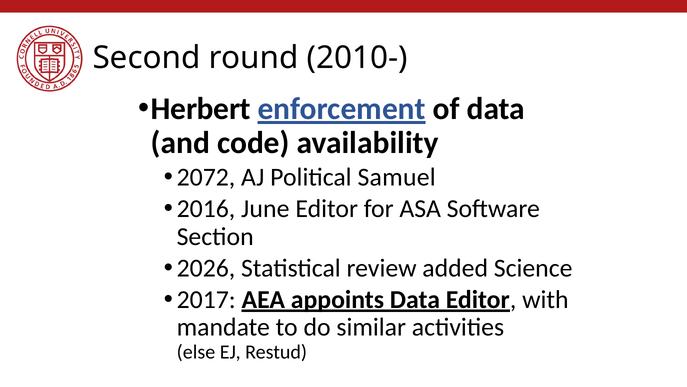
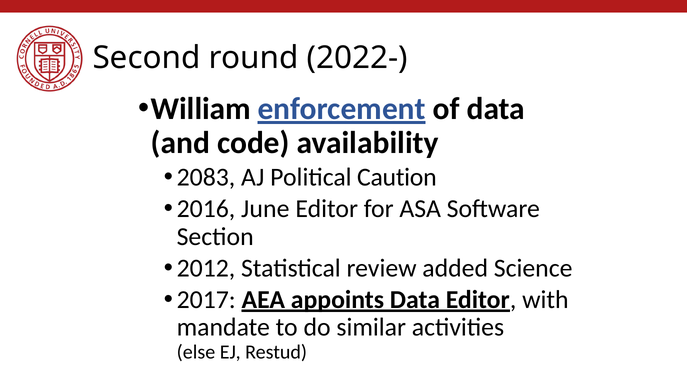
2010-: 2010- -> 2022-
Herbert: Herbert -> William
2072: 2072 -> 2083
Samuel: Samuel -> Caution
2026: 2026 -> 2012
